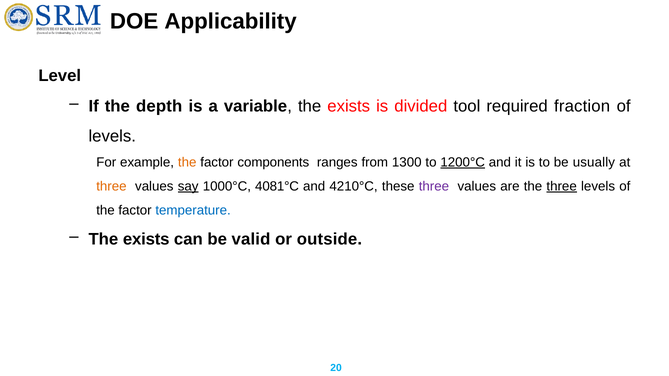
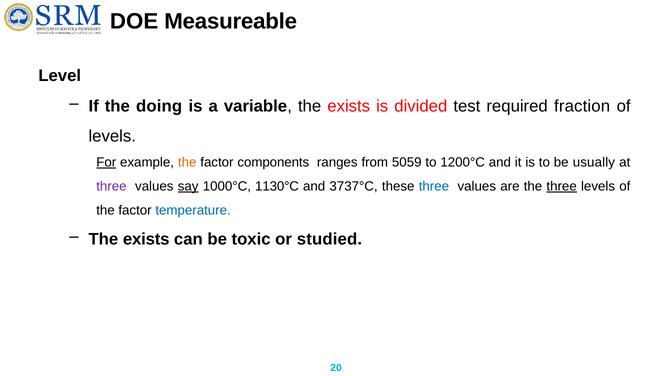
Applicability: Applicability -> Measureable
depth: depth -> doing
tool: tool -> test
For underline: none -> present
1300: 1300 -> 5059
1200°C underline: present -> none
three at (111, 187) colour: orange -> purple
4081°C: 4081°C -> 1130°C
4210°C: 4210°C -> 3737°C
three at (434, 187) colour: purple -> blue
valid: valid -> toxic
outside: outside -> studied
